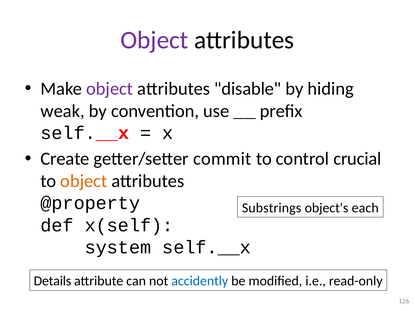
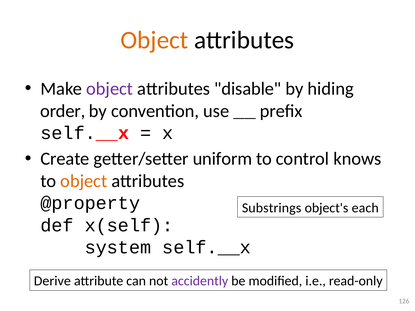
Object at (154, 40) colour: purple -> orange
weak: weak -> order
commit: commit -> uniform
crucial: crucial -> knows
Details: Details -> Derive
accidently colour: blue -> purple
